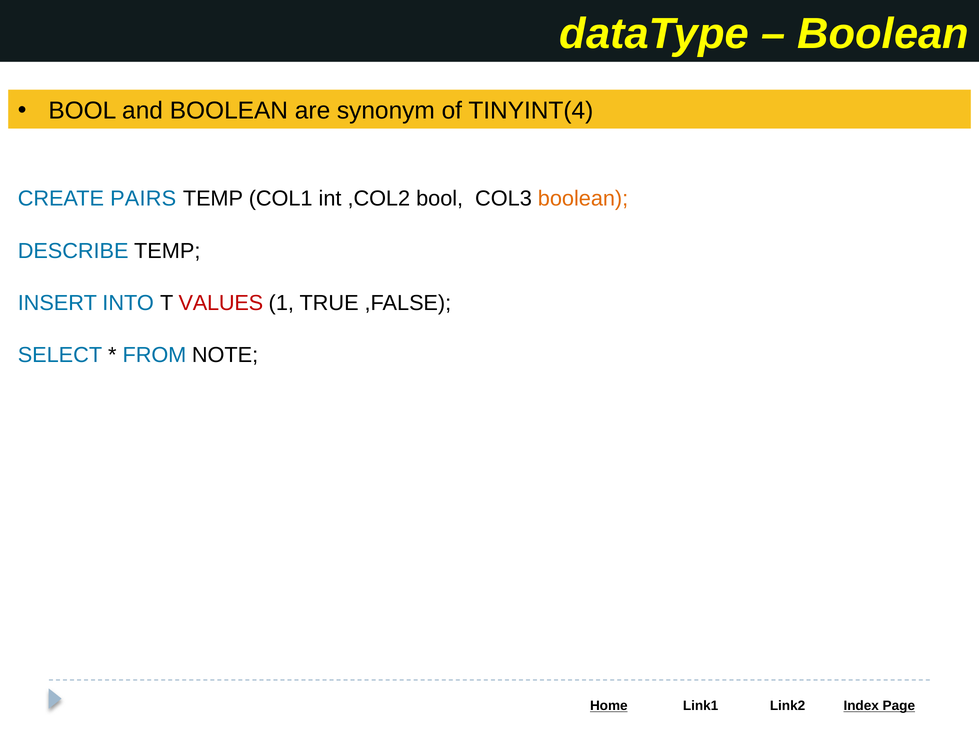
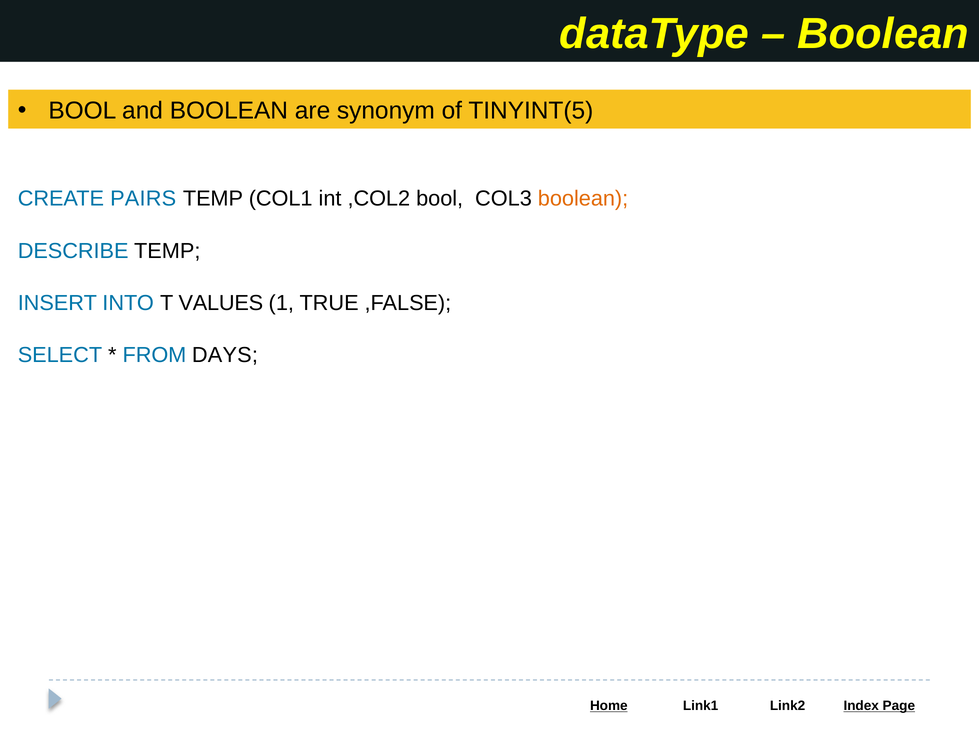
TINYINT(4: TINYINT(4 -> TINYINT(5
VALUES colour: red -> black
NOTE: NOTE -> DAYS
